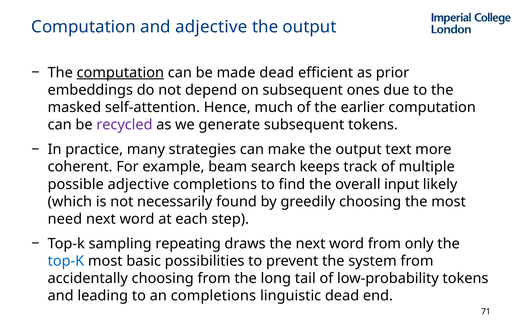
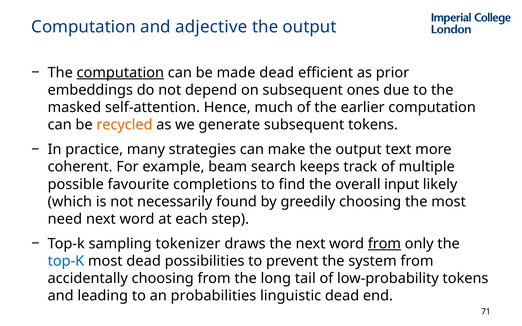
recycled colour: purple -> orange
possible adjective: adjective -> favourite
repeating: repeating -> tokenizer
from at (384, 244) underline: none -> present
most basic: basic -> dead
an completions: completions -> probabilities
